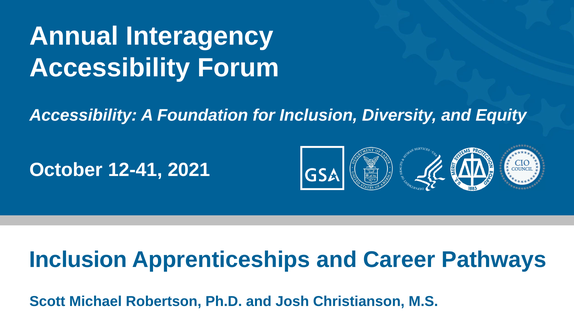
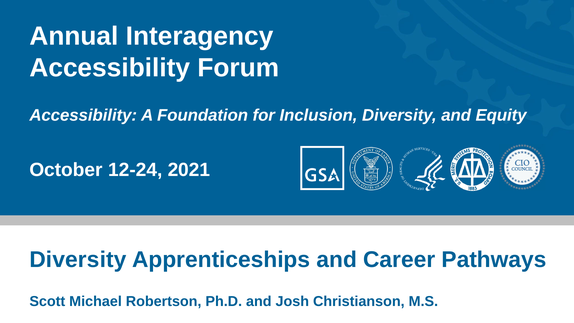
12-41: 12-41 -> 12-24
Inclusion at (78, 260): Inclusion -> Diversity
